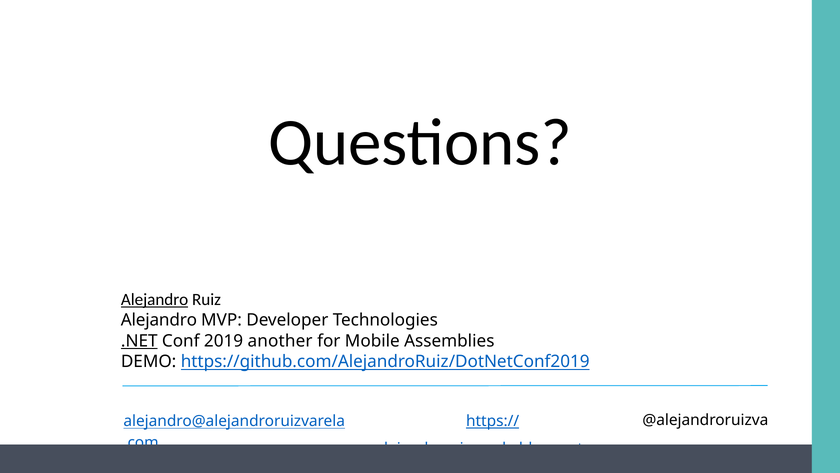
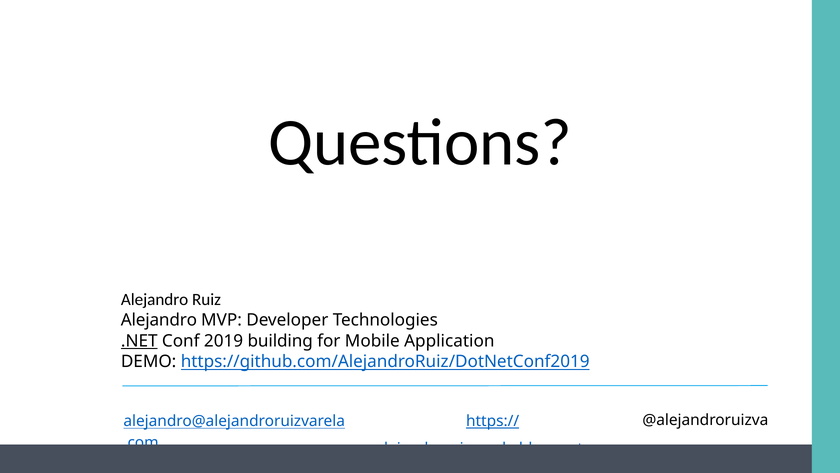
Alejandro at (155, 299) underline: present -> none
another: another -> building
Assemblies: Assemblies -> Application
